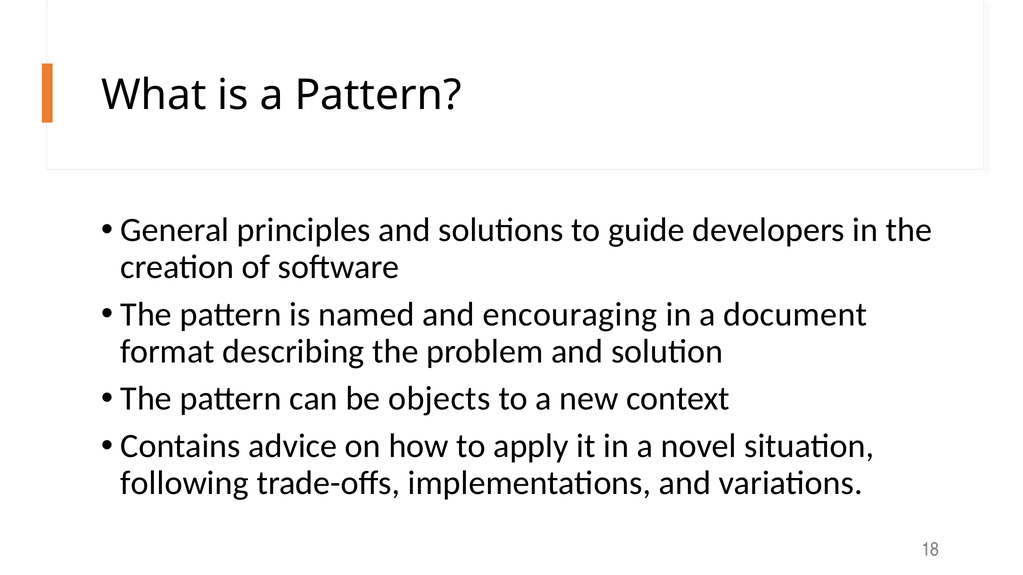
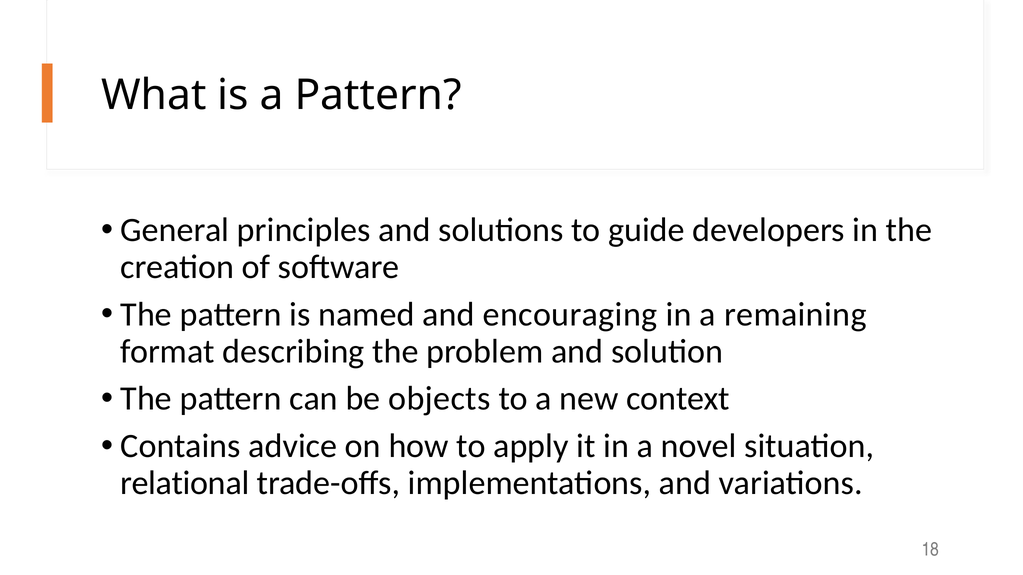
document: document -> remaining
following: following -> relational
